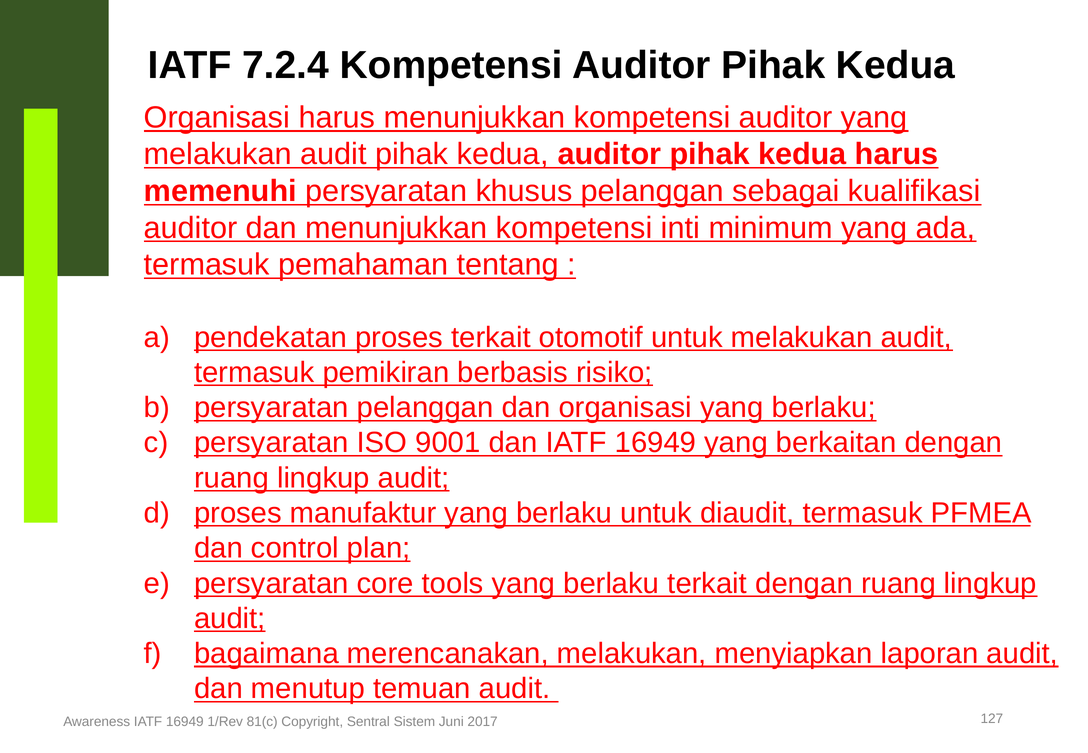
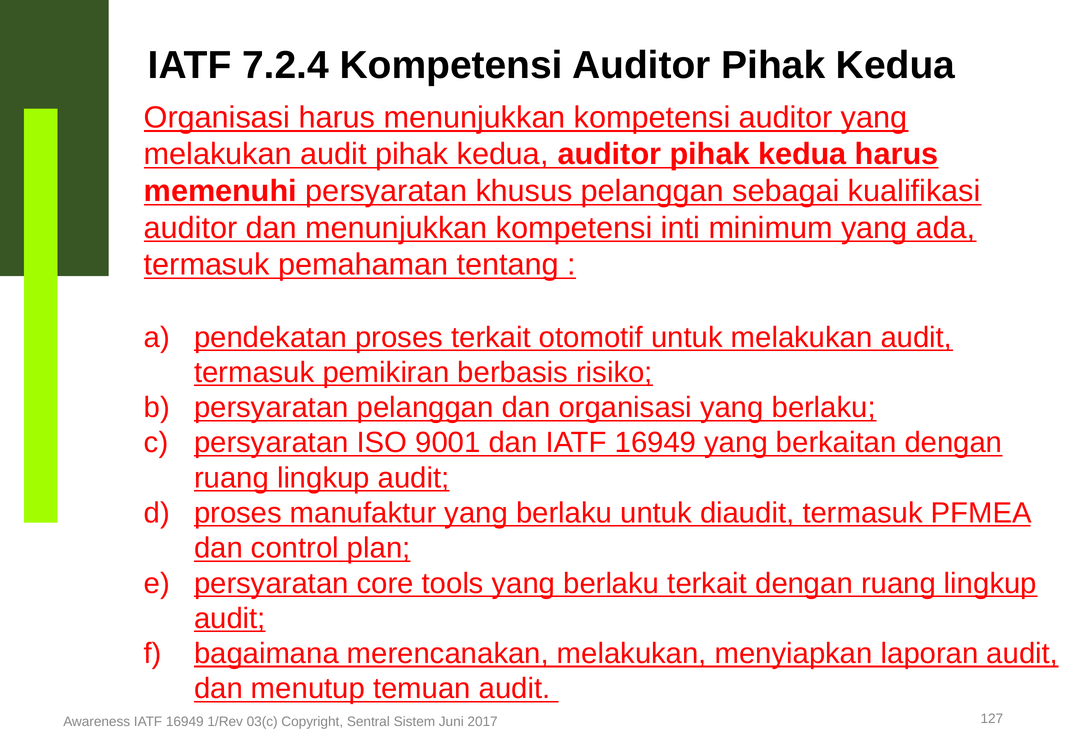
81(c: 81(c -> 03(c
